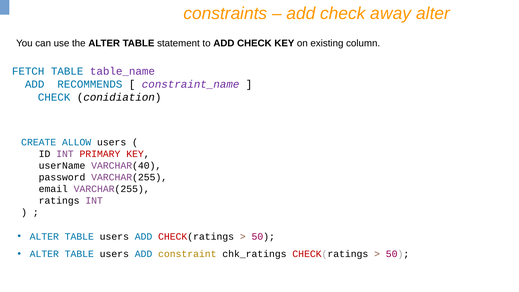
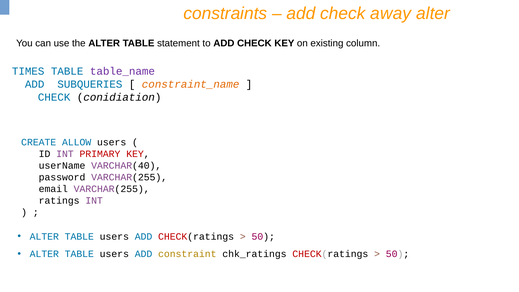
FETCH: FETCH -> TIMES
RECOMMENDS: RECOMMENDS -> SUBQUERIES
constraint_name colour: purple -> orange
